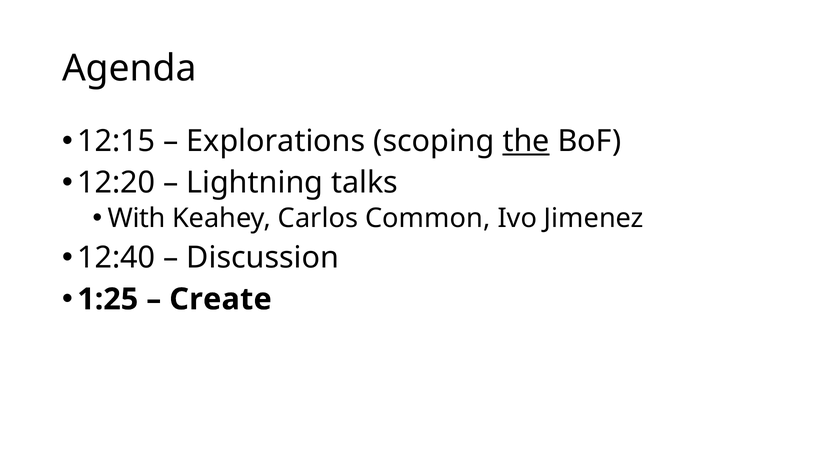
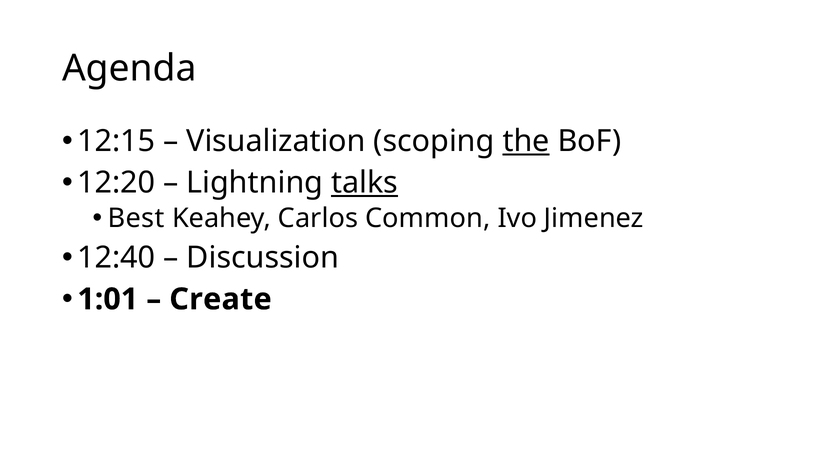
Explorations: Explorations -> Visualization
talks underline: none -> present
With: With -> Best
1:25: 1:25 -> 1:01
